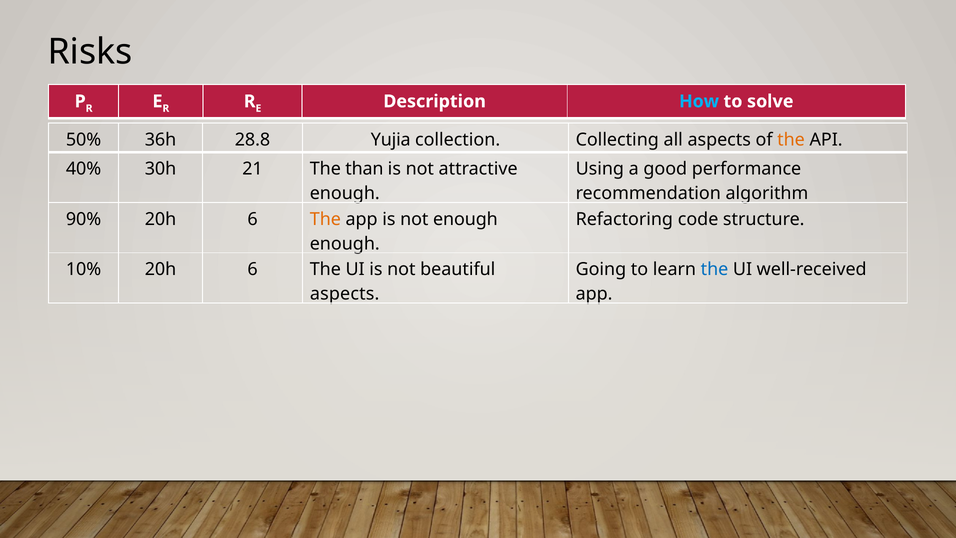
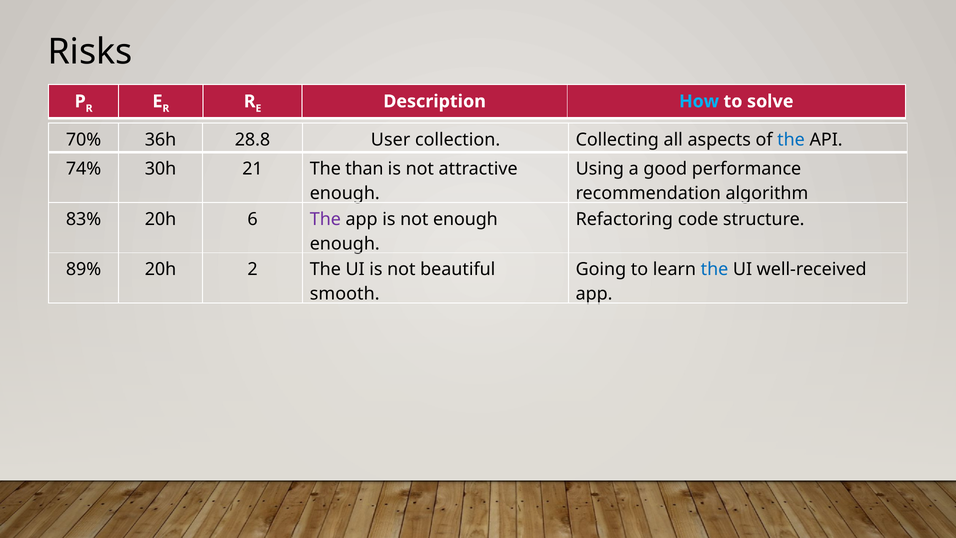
50%: 50% -> 70%
Yujia: Yujia -> User
the at (791, 140) colour: orange -> blue
40%: 40% -> 74%
90%: 90% -> 83%
The at (325, 219) colour: orange -> purple
10%: 10% -> 89%
6 at (253, 269): 6 -> 2
aspects at (345, 294): aspects -> smooth
